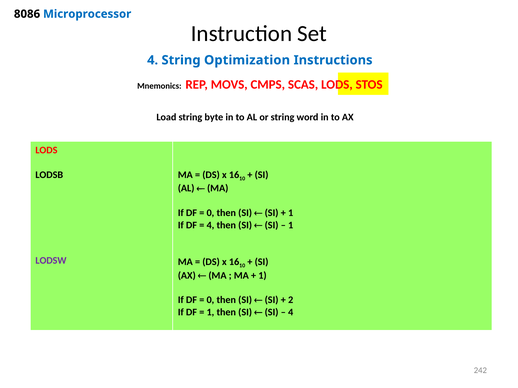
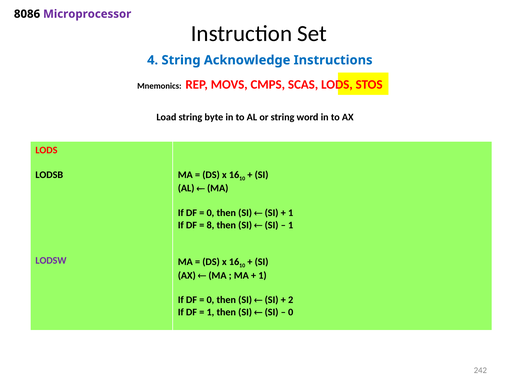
Microprocessor colour: blue -> purple
Optimization: Optimization -> Acknowledge
4 at (210, 225): 4 -> 8
4 at (291, 313): 4 -> 0
